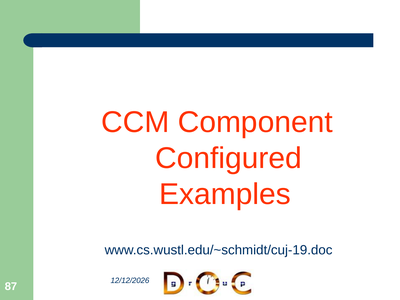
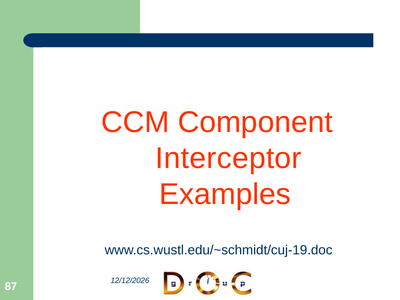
Configured: Configured -> Interceptor
